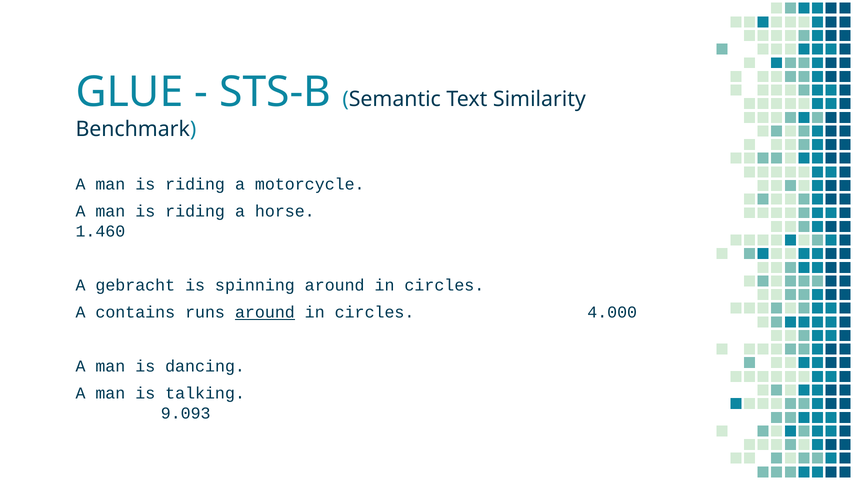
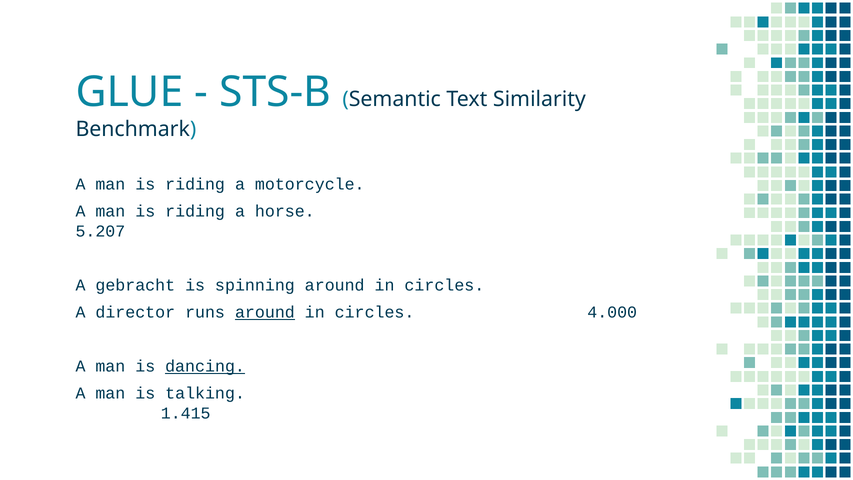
1.460: 1.460 -> 5.207
contains: contains -> director
dancing underline: none -> present
9.093: 9.093 -> 1.415
